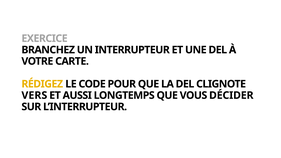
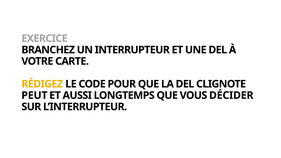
VERS: VERS -> PEUT
